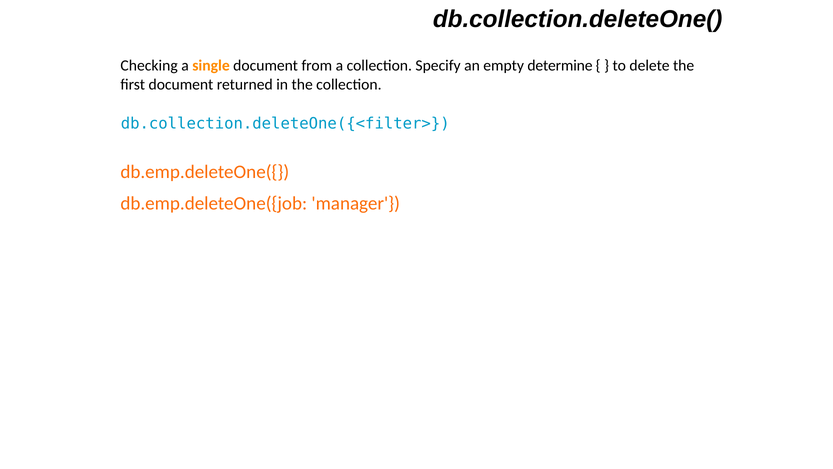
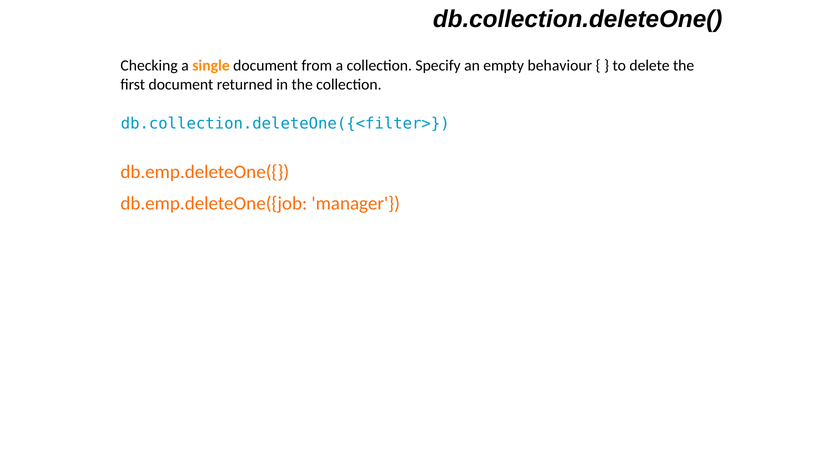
determine: determine -> behaviour
